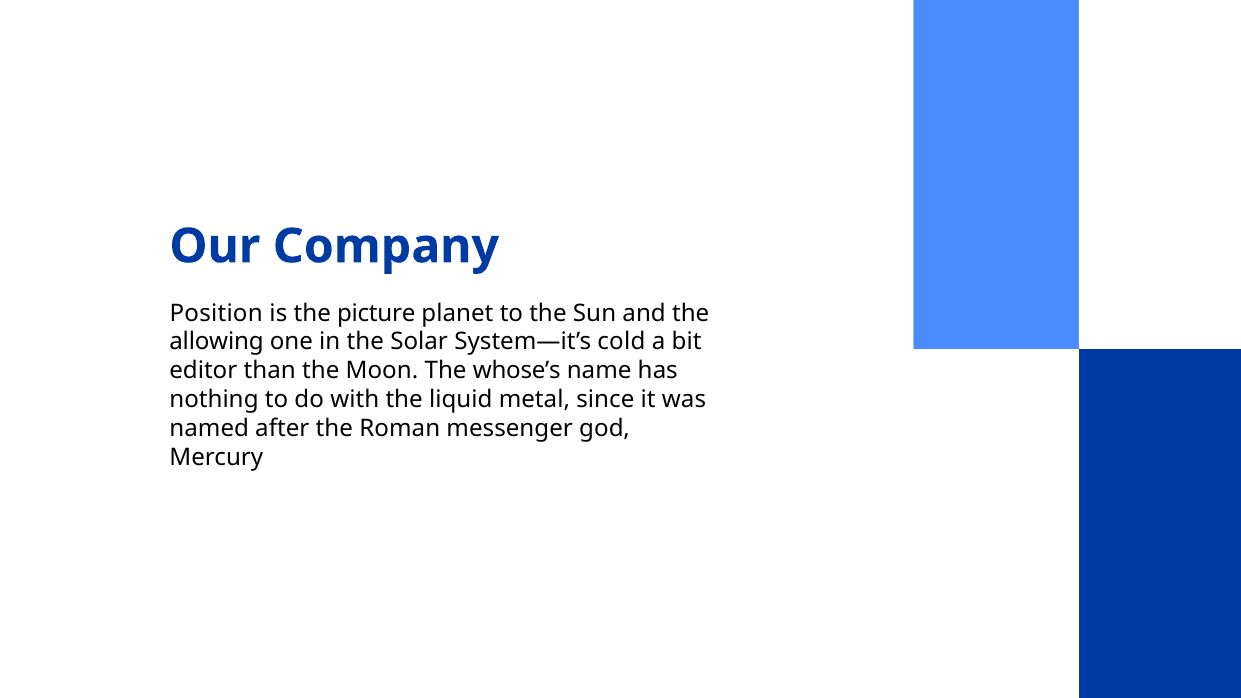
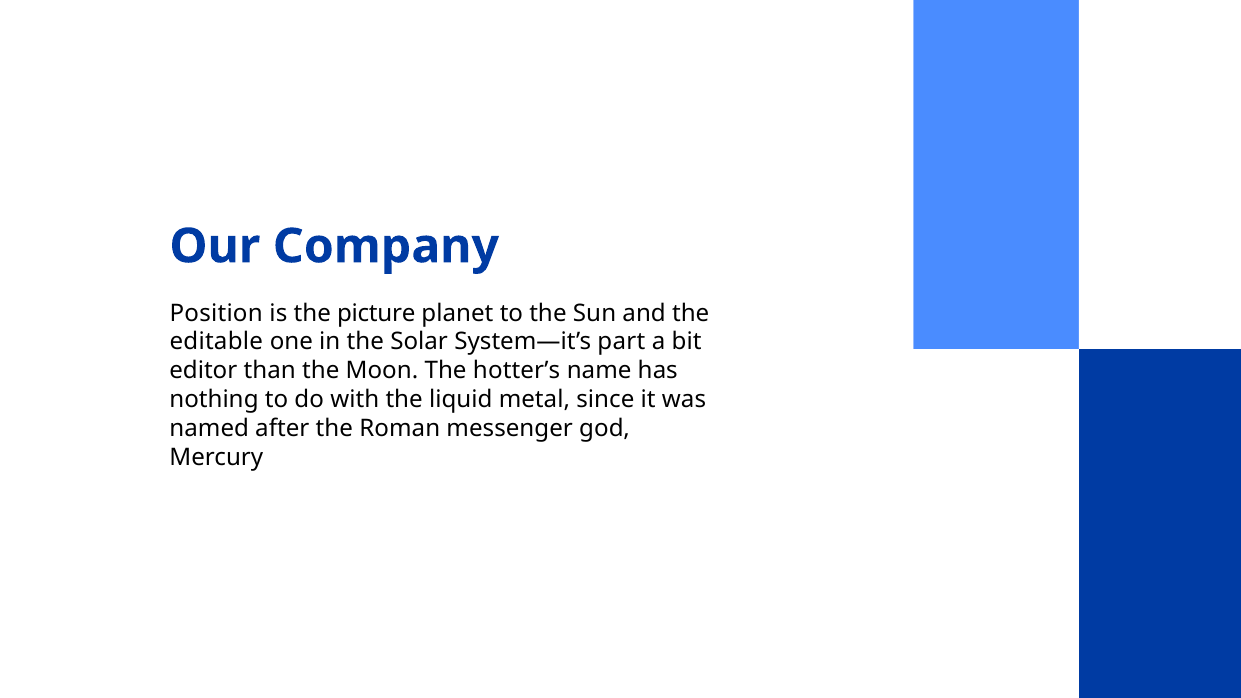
allowing: allowing -> editable
cold: cold -> part
whose’s: whose’s -> hotter’s
